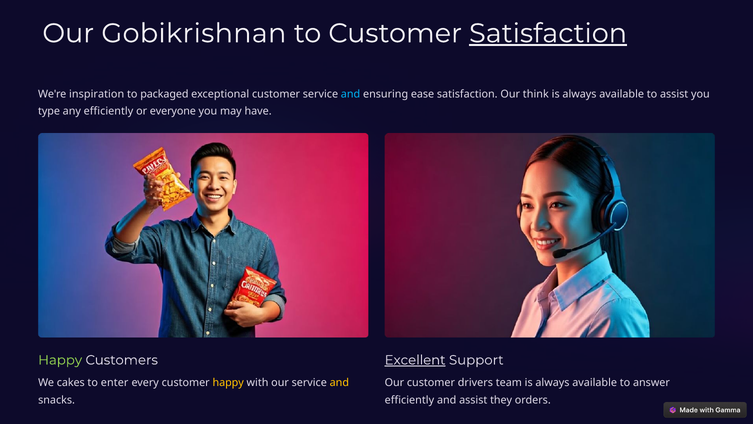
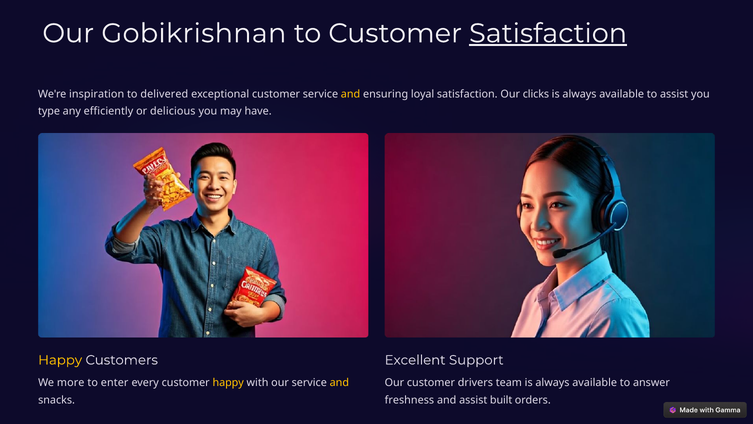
packaged: packaged -> delivered
and at (351, 94) colour: light blue -> yellow
ease: ease -> loyal
think: think -> clicks
everyone: everyone -> delicious
Happy at (60, 360) colour: light green -> yellow
Excellent underline: present -> none
cakes: cakes -> more
efficiently at (409, 400): efficiently -> freshness
they: they -> built
